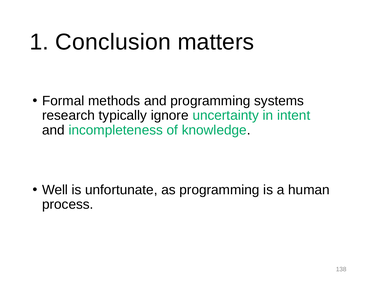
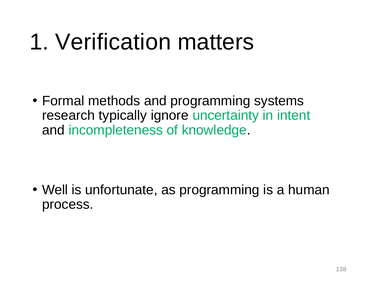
Conclusion: Conclusion -> Verification
